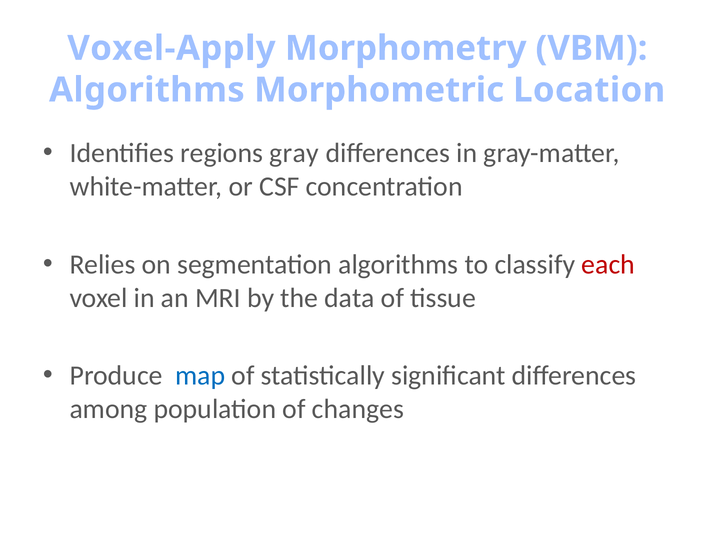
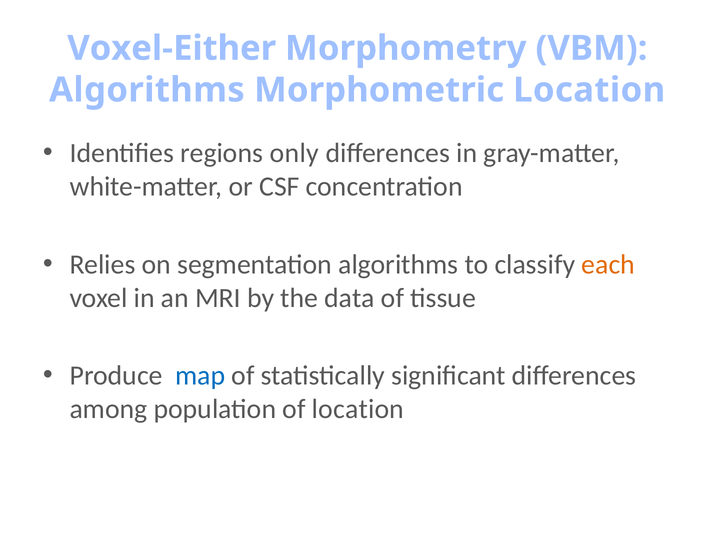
Voxel-Apply: Voxel-Apply -> Voxel-Either
gray: gray -> only
each colour: red -> orange
of changes: changes -> location
